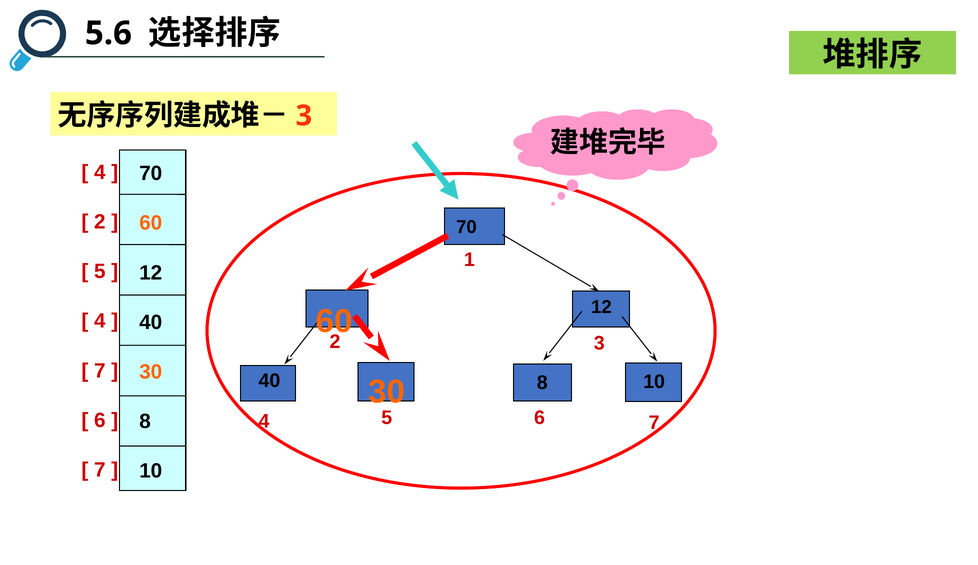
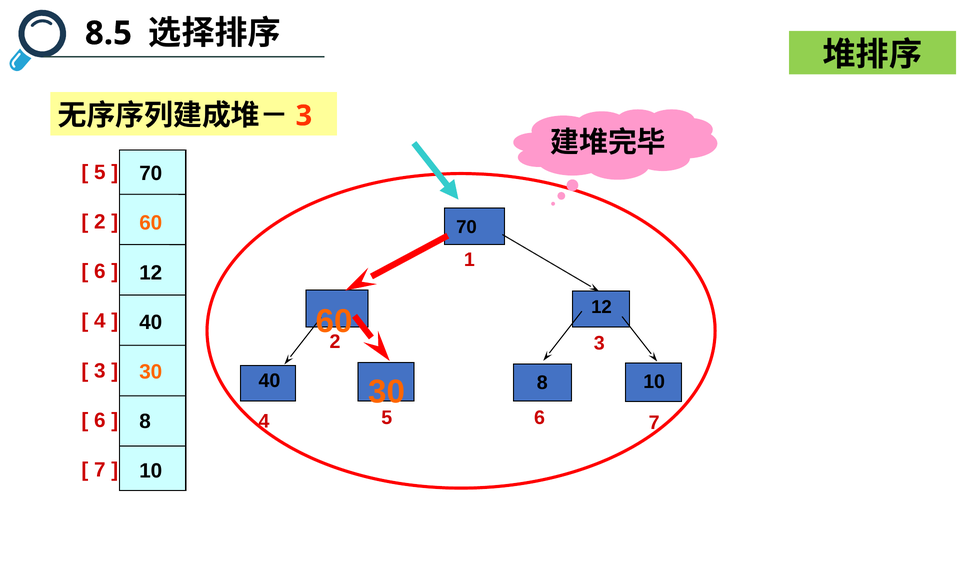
5.6: 5.6 -> 8.5
4 at (100, 172): 4 -> 5
5 at (100, 271): 5 -> 6
7 at (100, 371): 7 -> 3
